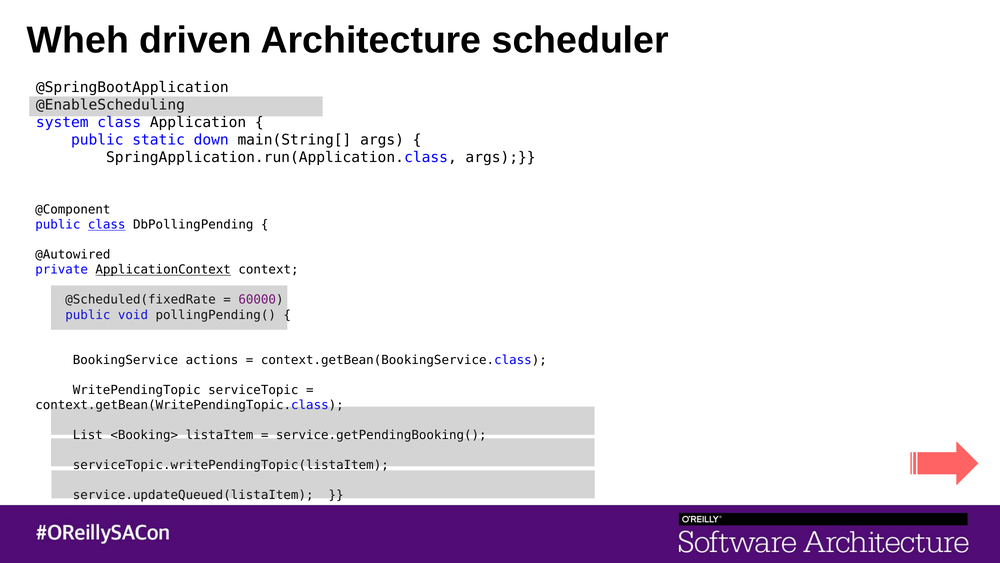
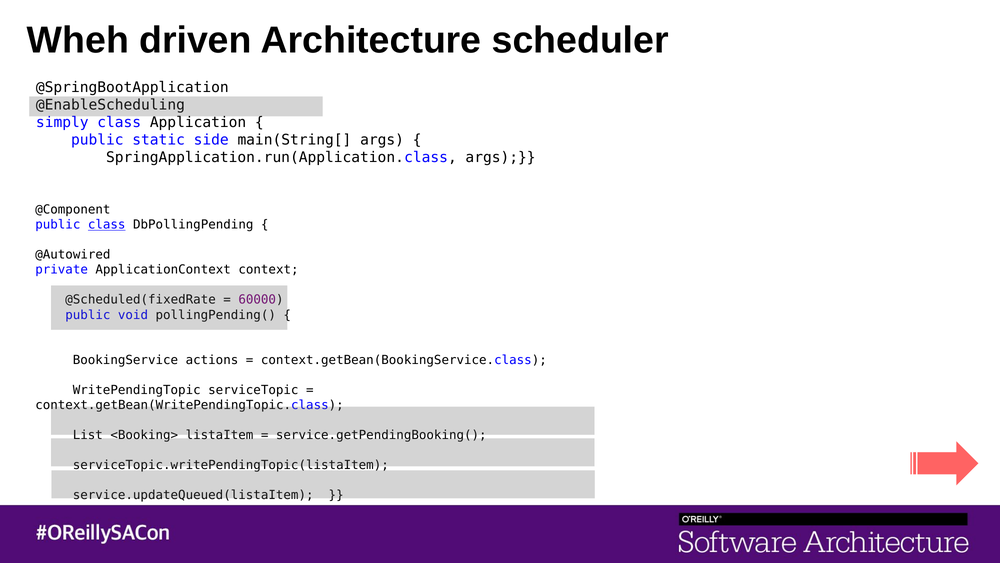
system: system -> simply
down: down -> side
ApplicationContext underline: present -> none
